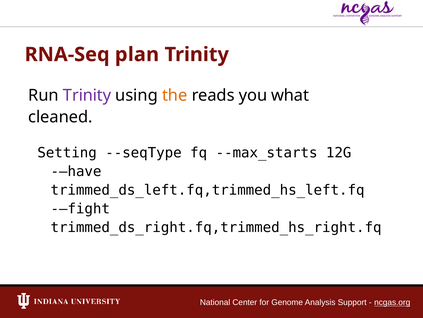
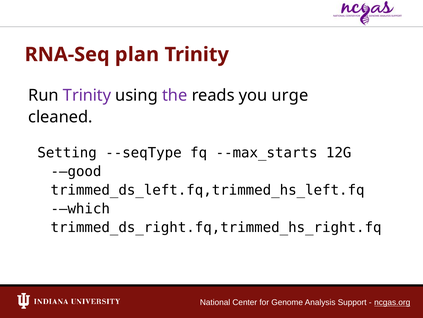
the colour: orange -> purple
what: what -> urge
-–have: -–have -> -–good
-–fight: -–fight -> -–which
